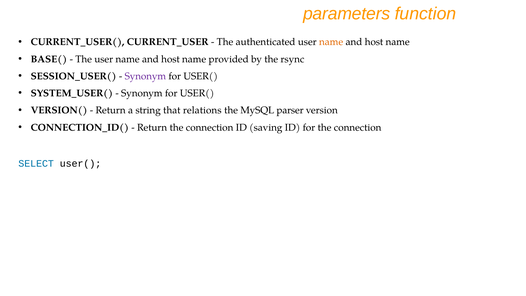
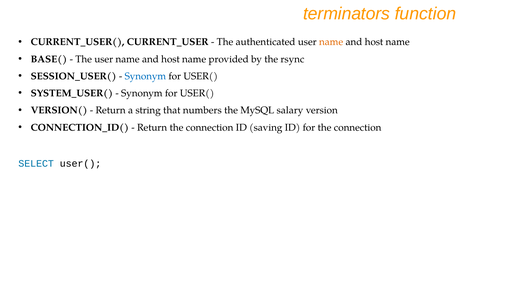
parameters: parameters -> terminators
Synonym at (145, 76) colour: purple -> blue
relations: relations -> numbers
parser: parser -> salary
